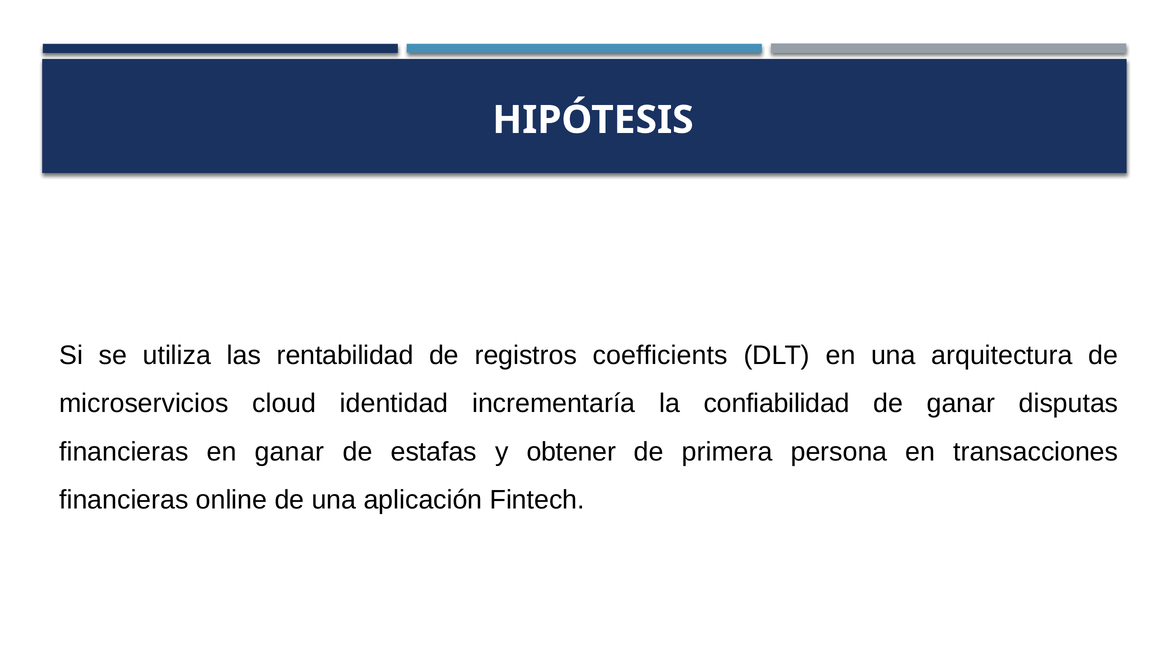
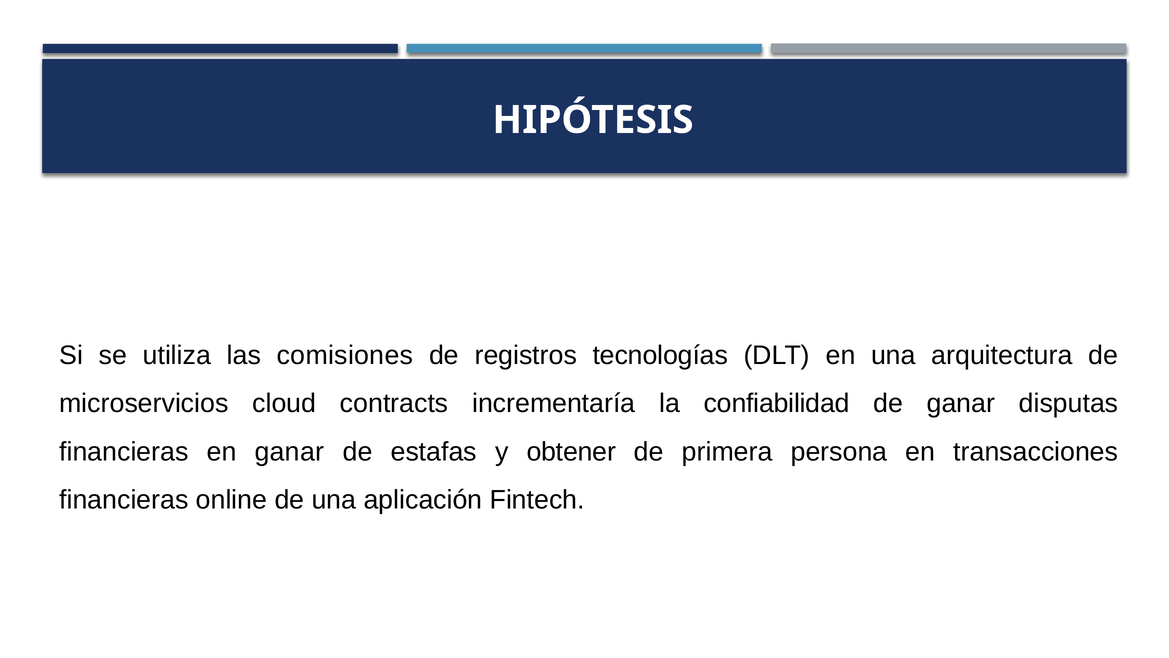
rentabilidad: rentabilidad -> comisiones
coefficients: coefficients -> tecnologías
identidad: identidad -> contracts
